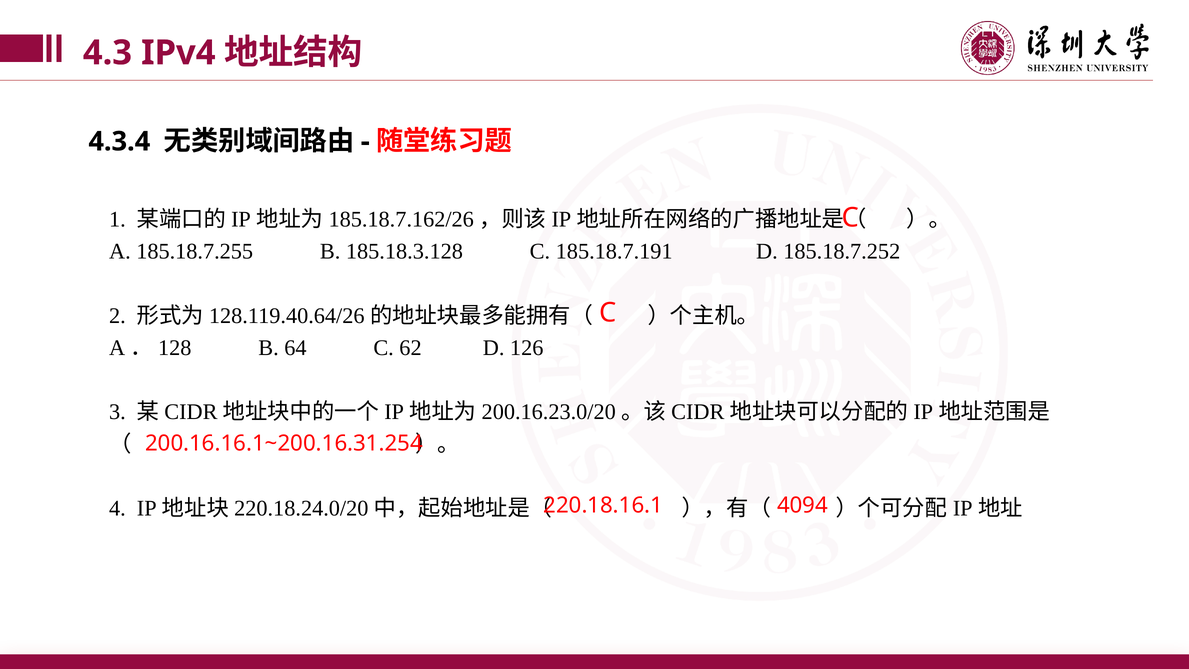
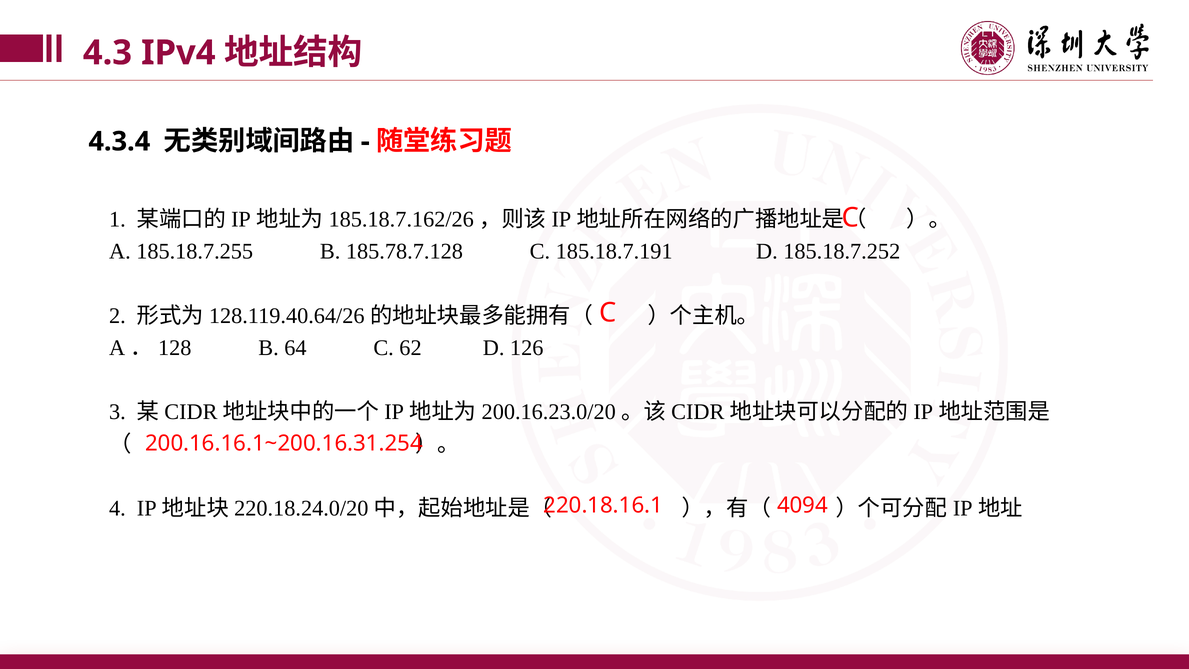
185.18.3.128: 185.18.3.128 -> 185.78.7.128
